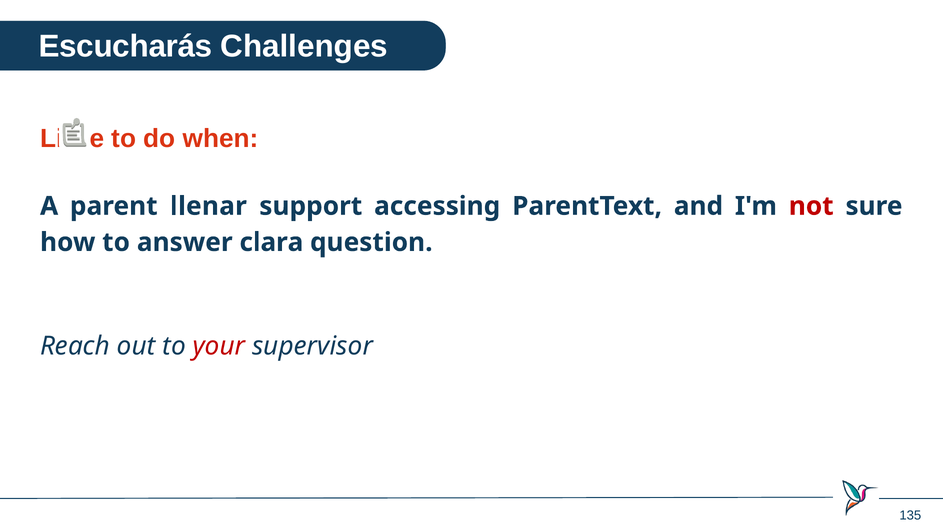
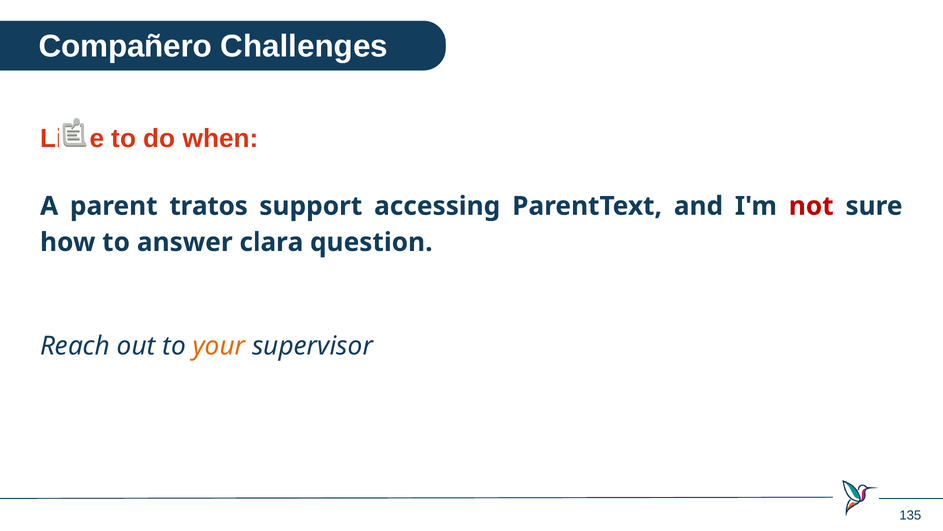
Escucharás: Escucharás -> Compañero
llenar: llenar -> tratos
your colour: red -> orange
